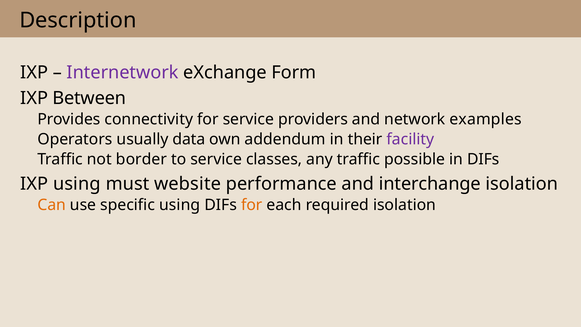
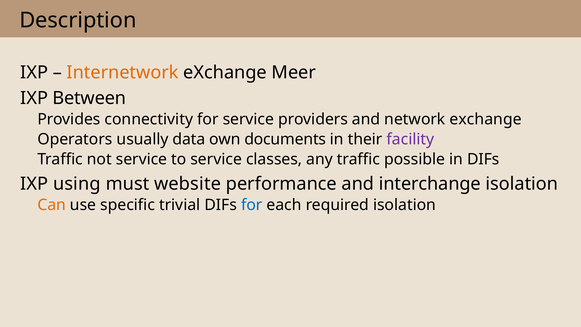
Internetwork colour: purple -> orange
Form: Form -> Meer
network examples: examples -> exchange
addendum: addendum -> documents
not border: border -> service
specific using: using -> trivial
for at (252, 205) colour: orange -> blue
